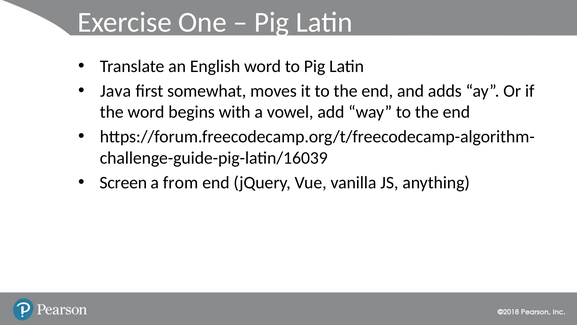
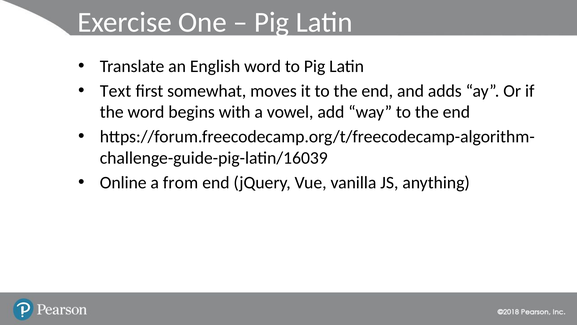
Java: Java -> Text
Screen: Screen -> Online
